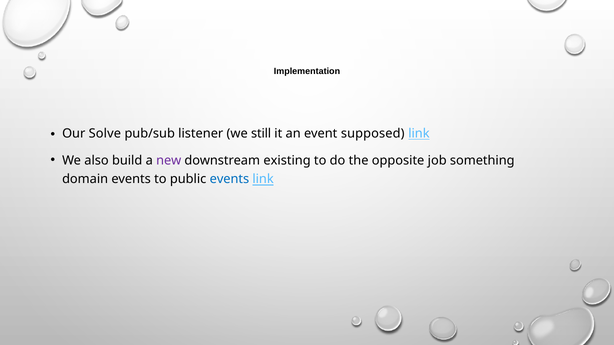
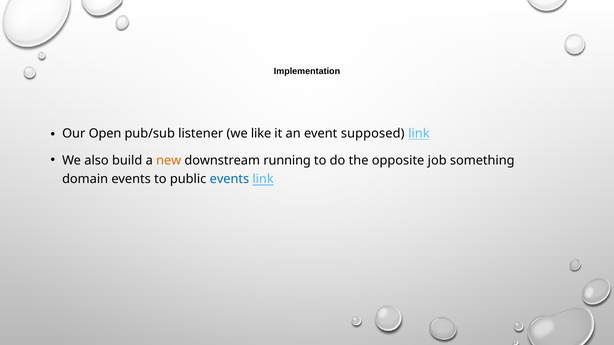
Solve: Solve -> Open
still: still -> like
new colour: purple -> orange
existing: existing -> running
